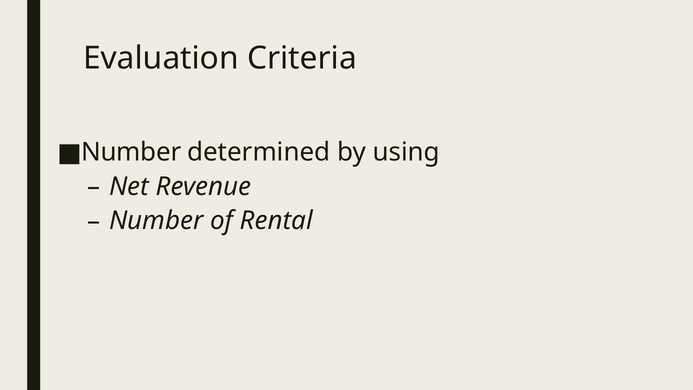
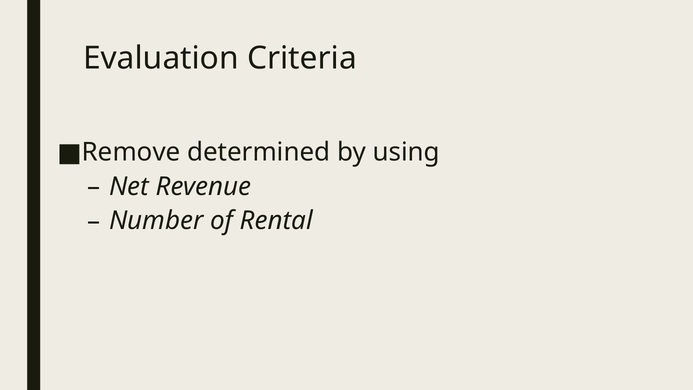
Number at (131, 152): Number -> Remove
